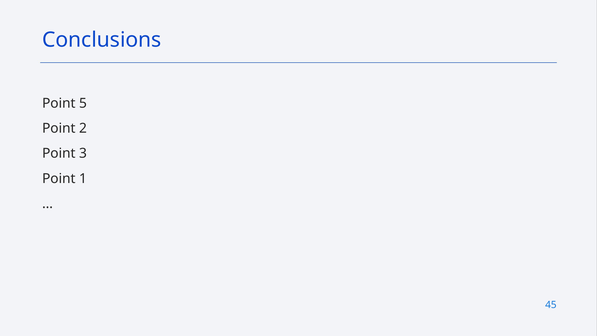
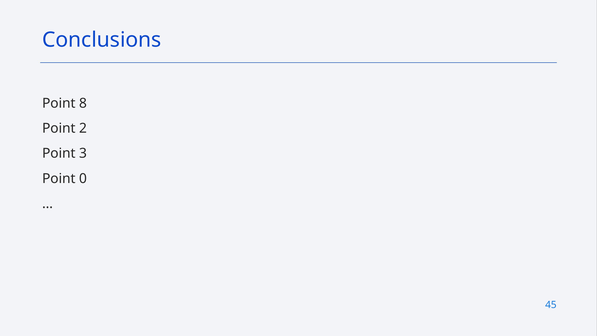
5: 5 -> 8
1: 1 -> 0
